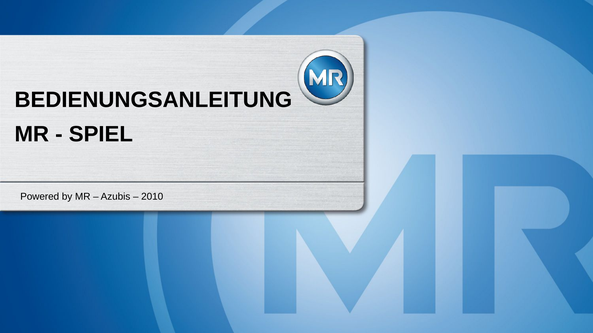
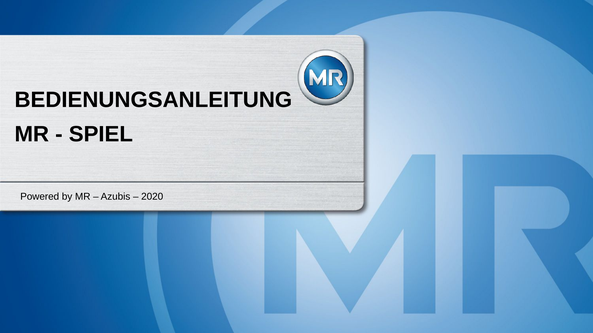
2010: 2010 -> 2020
